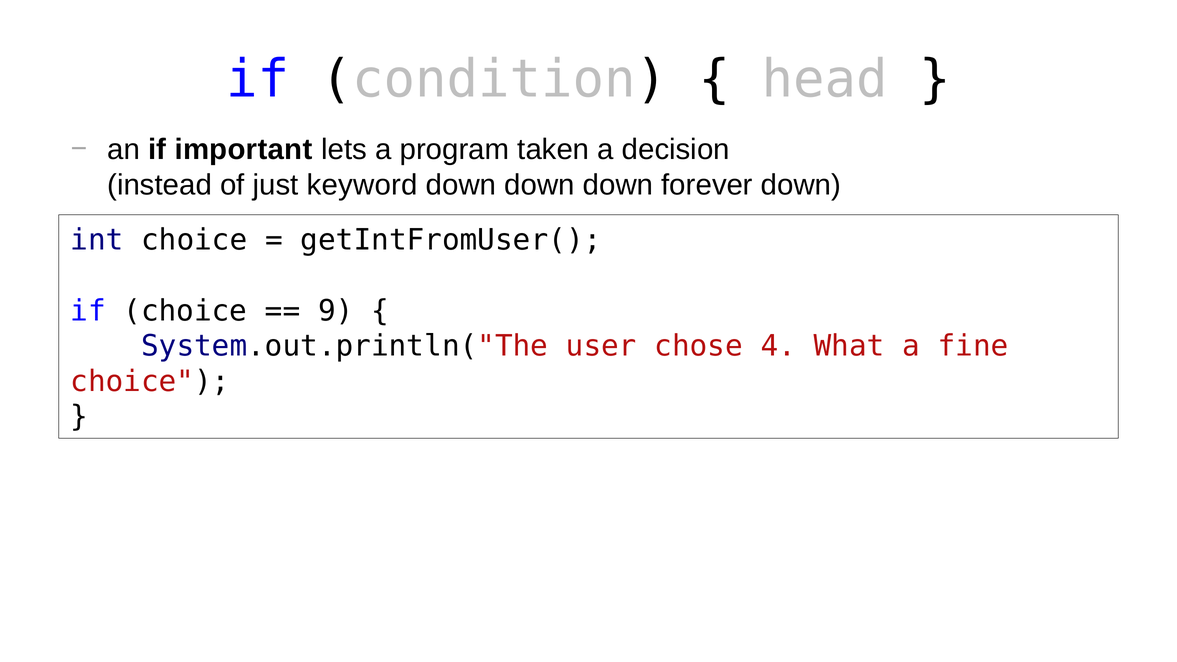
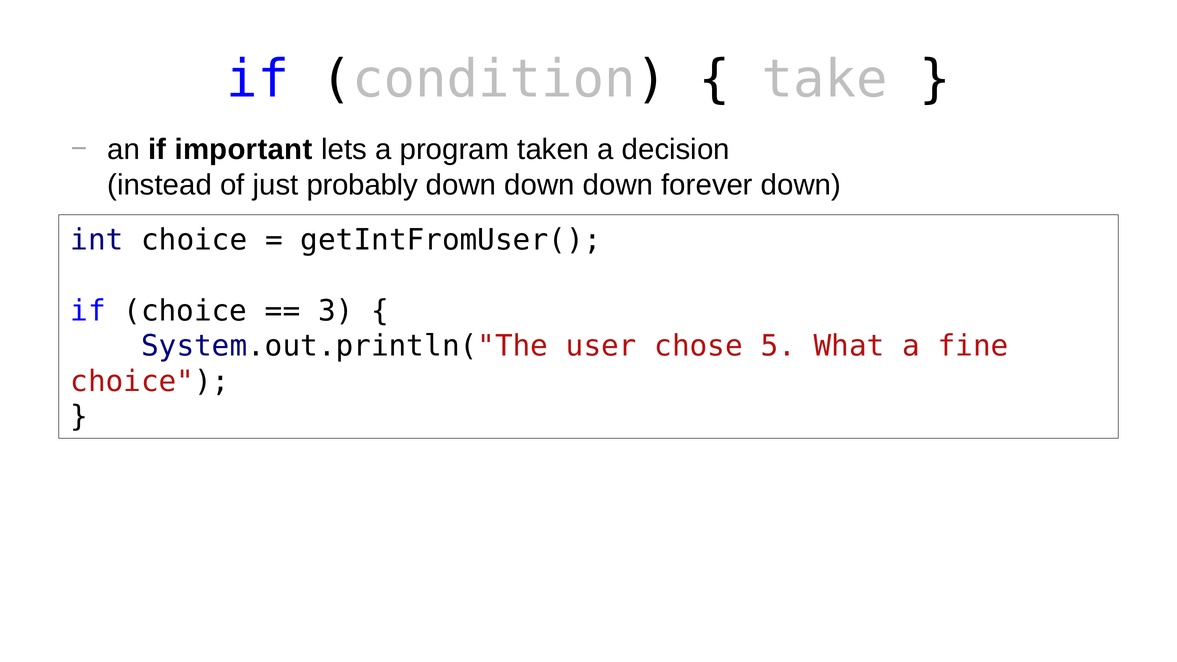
head: head -> take
keyword: keyword -> probably
9: 9 -> 3
4: 4 -> 5
